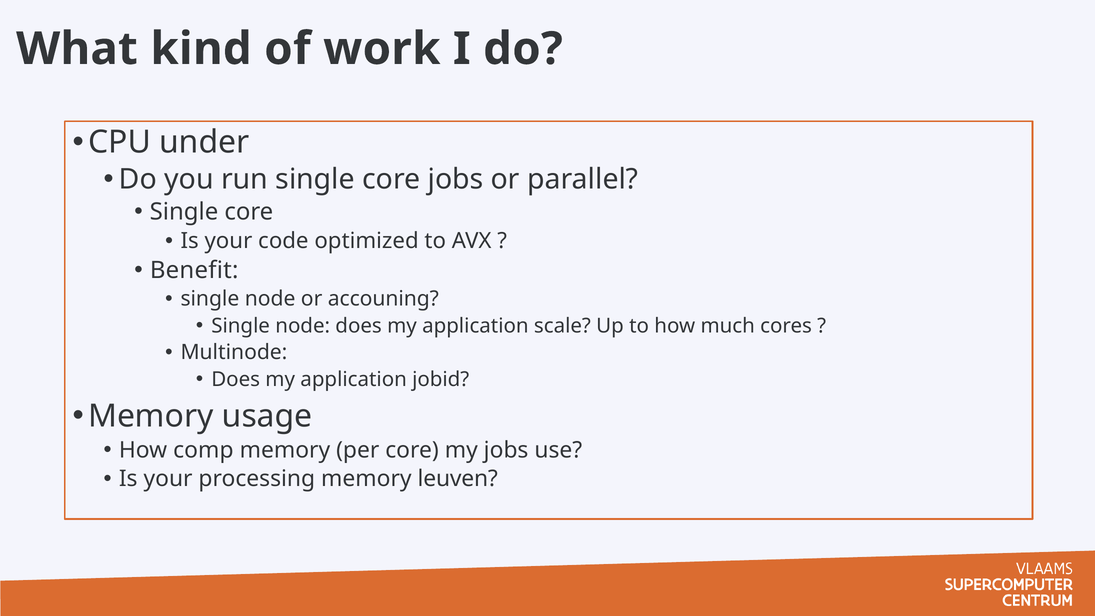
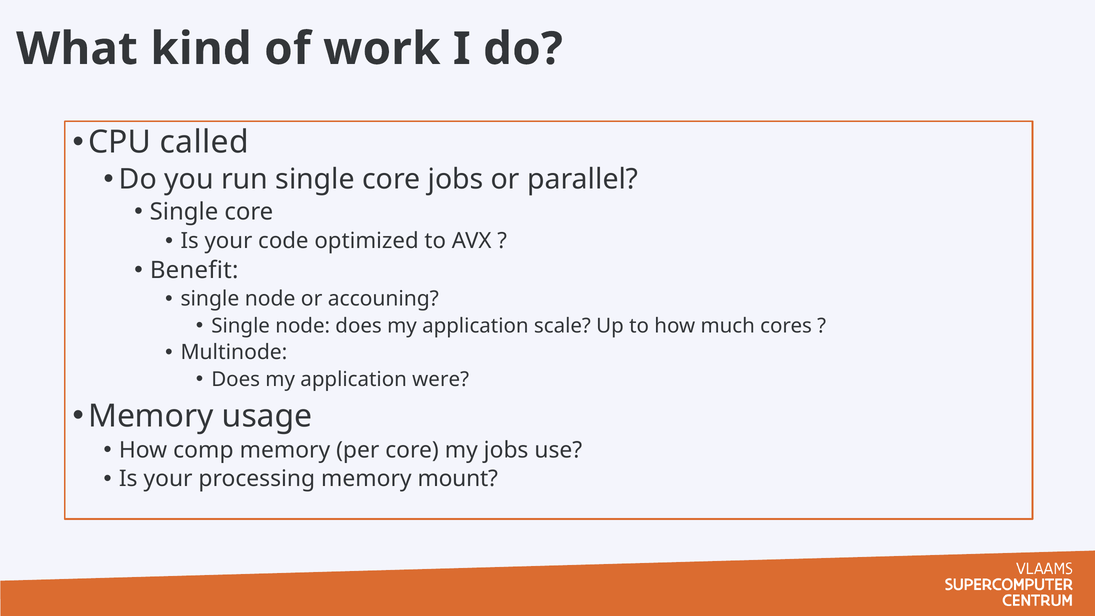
under: under -> called
jobid: jobid -> were
leuven: leuven -> mount
